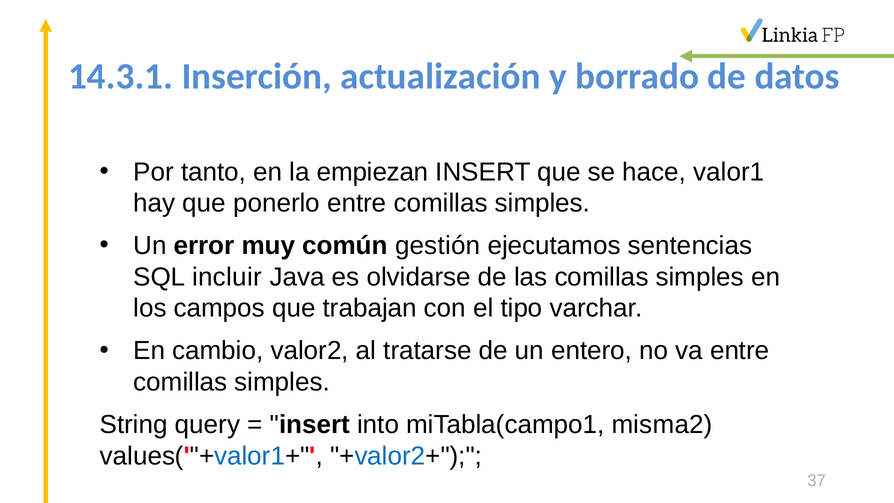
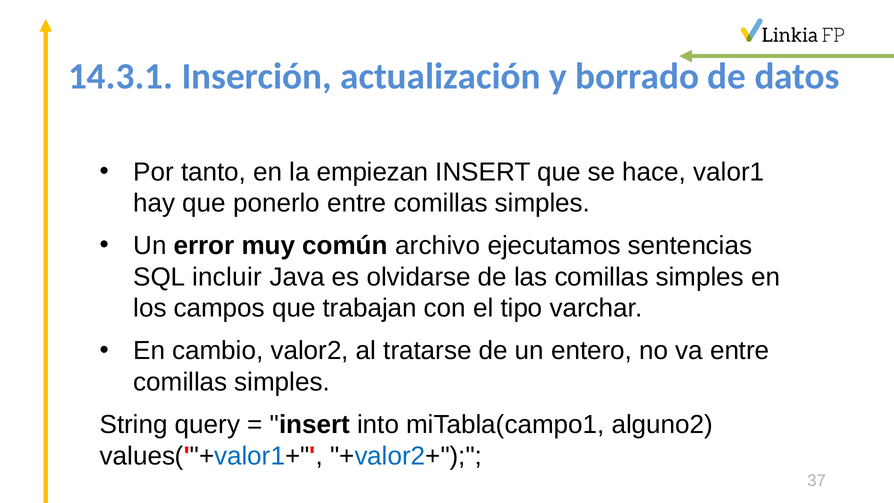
gestión: gestión -> archivo
misma2: misma2 -> alguno2
